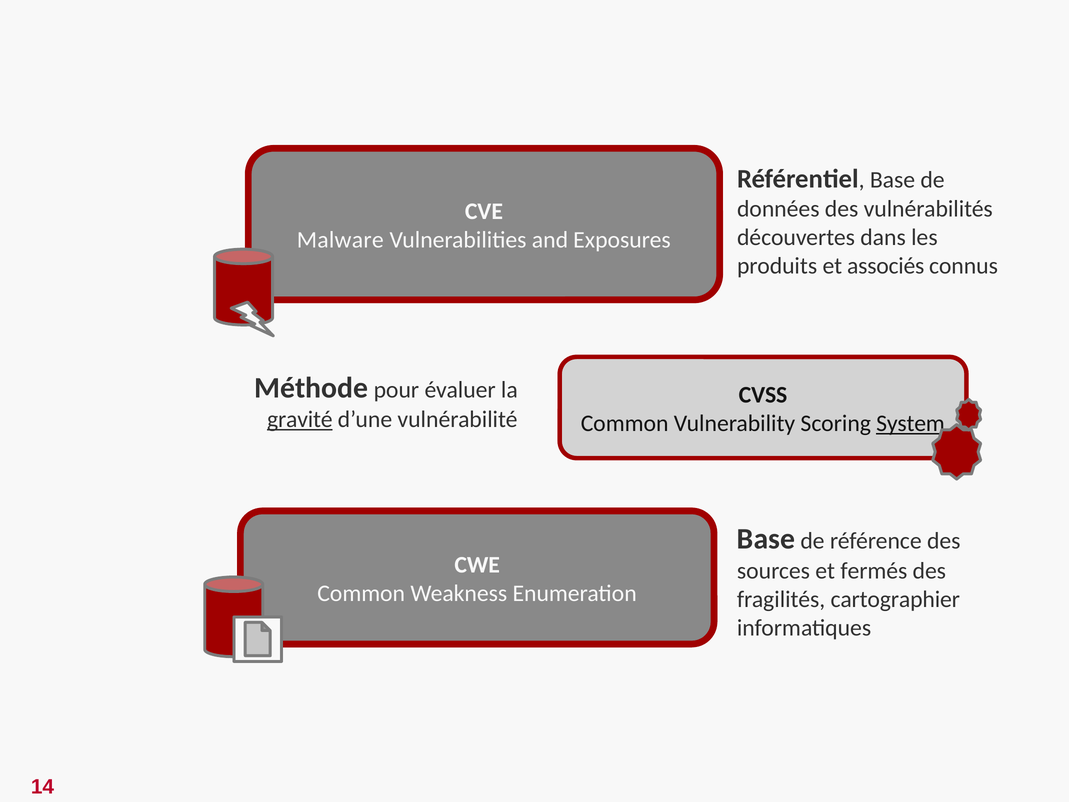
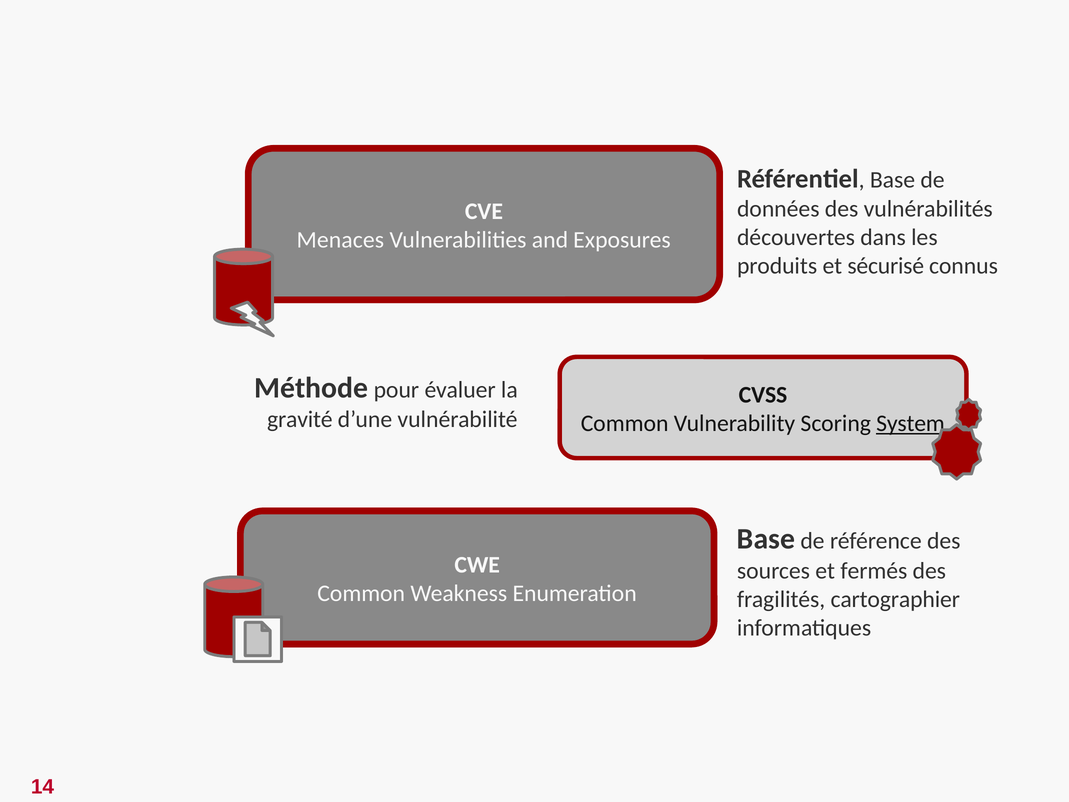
Malware: Malware -> Menaces
associés: associés -> sécurisé
gravité underline: present -> none
